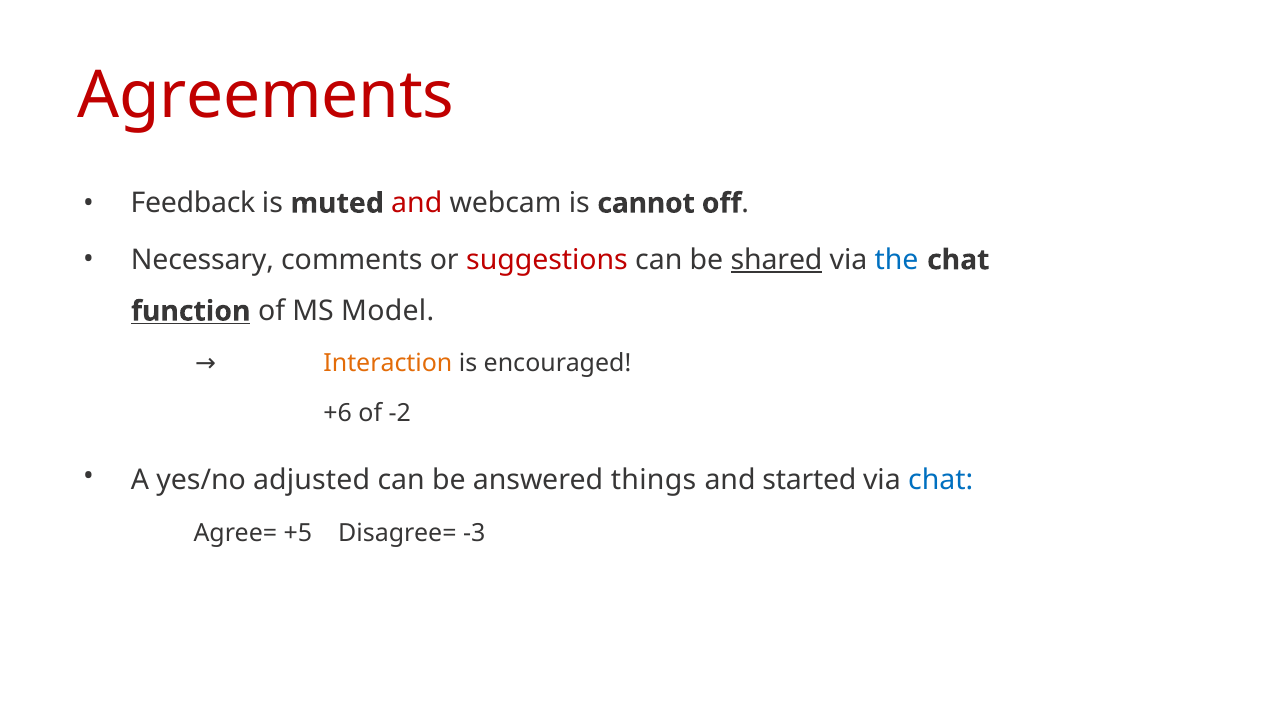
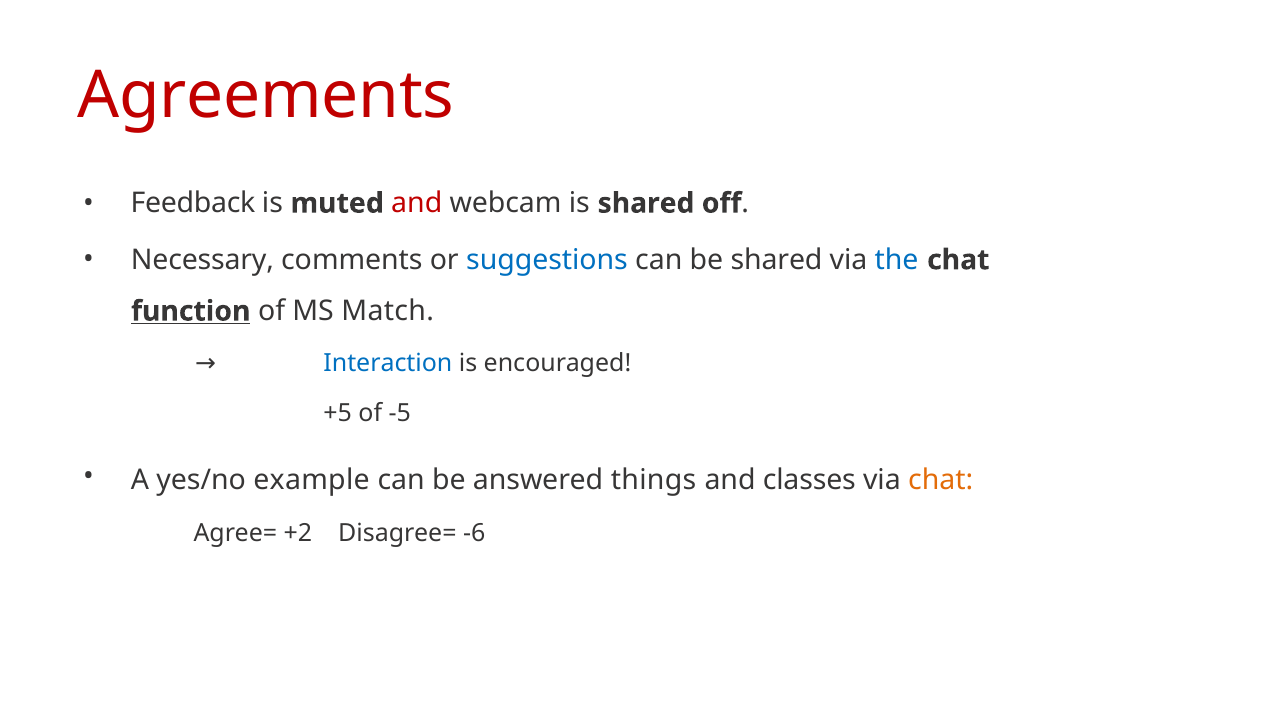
is cannot: cannot -> shared
suggestions colour: red -> blue
shared at (777, 260) underline: present -> none
Model: Model -> Match
Interaction colour: orange -> blue
+6: +6 -> +5
-2: -2 -> -5
adjusted: adjusted -> example
started: started -> classes
chat at (941, 480) colour: blue -> orange
+5: +5 -> +2
-3: -3 -> -6
